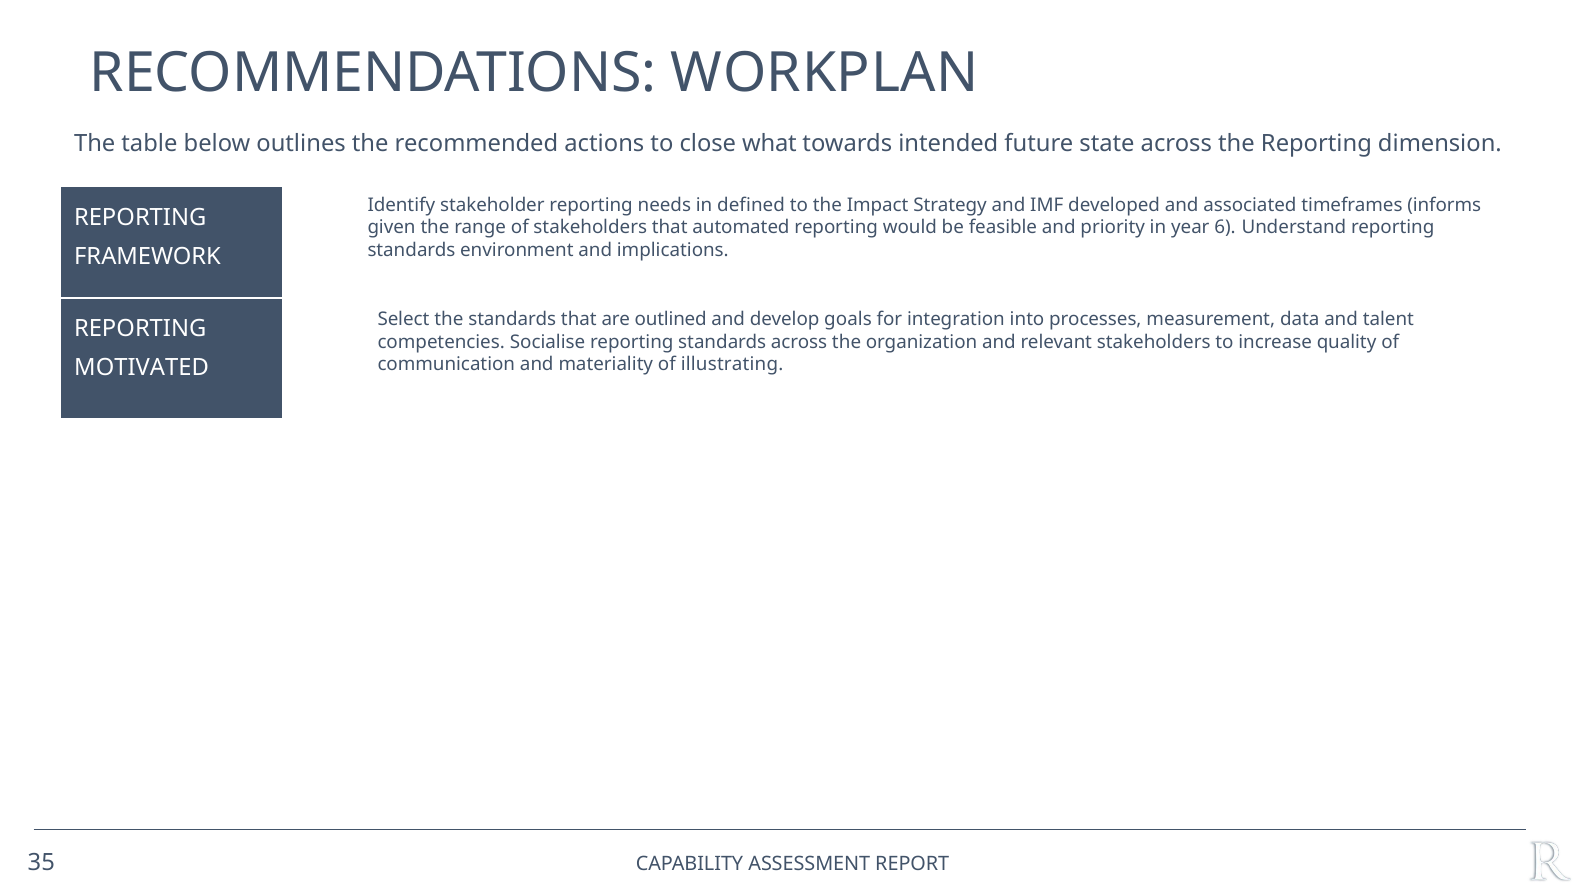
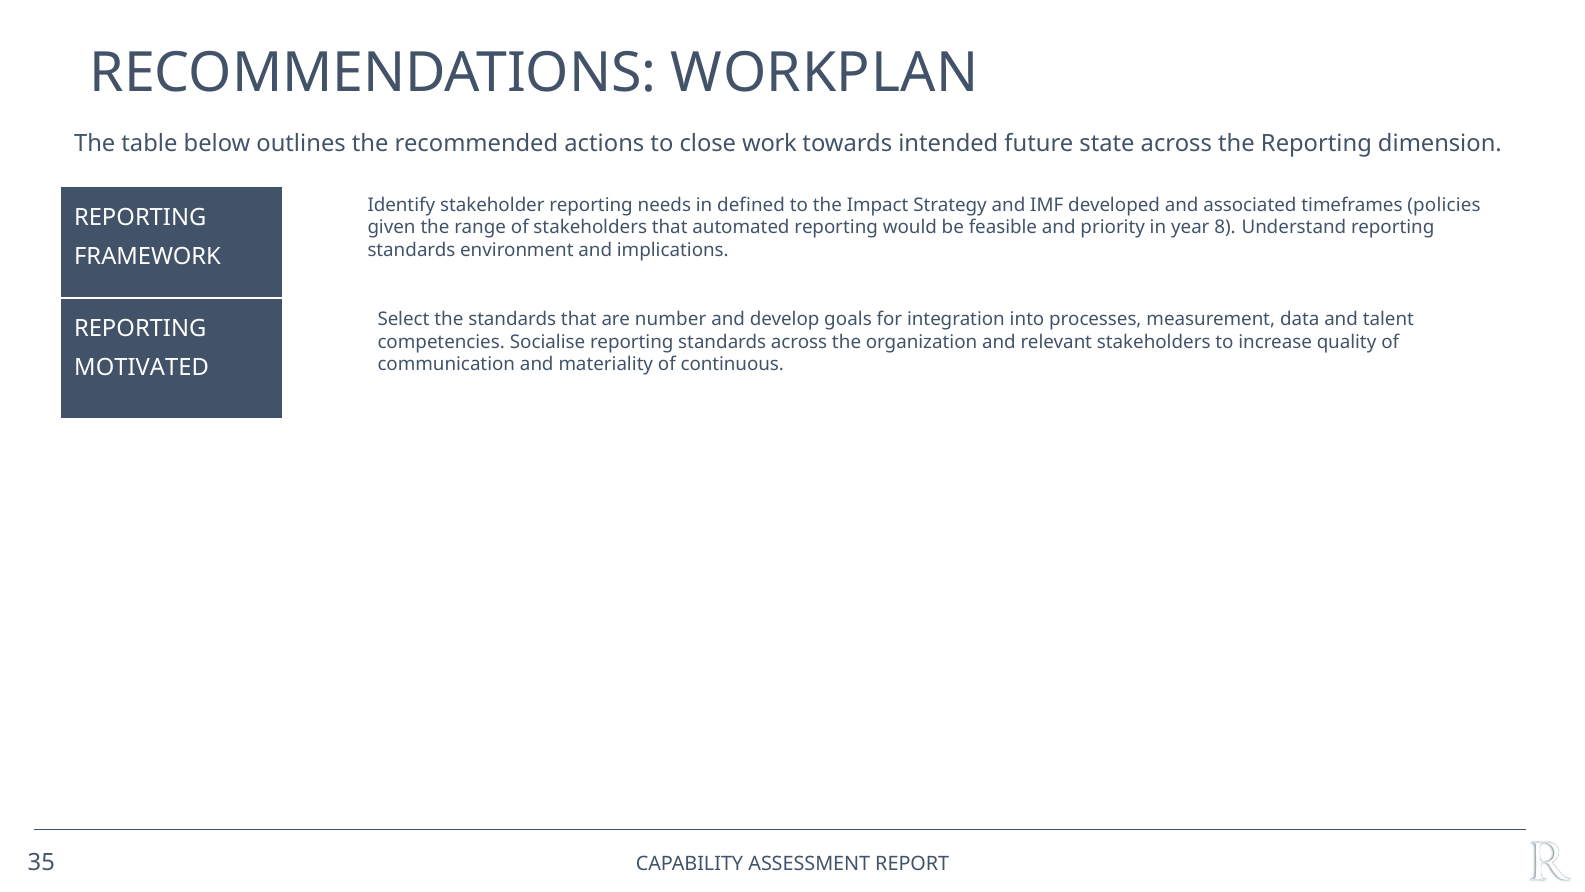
what: what -> work
informs: informs -> policies
6: 6 -> 8
outlined: outlined -> number
illustrating: illustrating -> continuous
